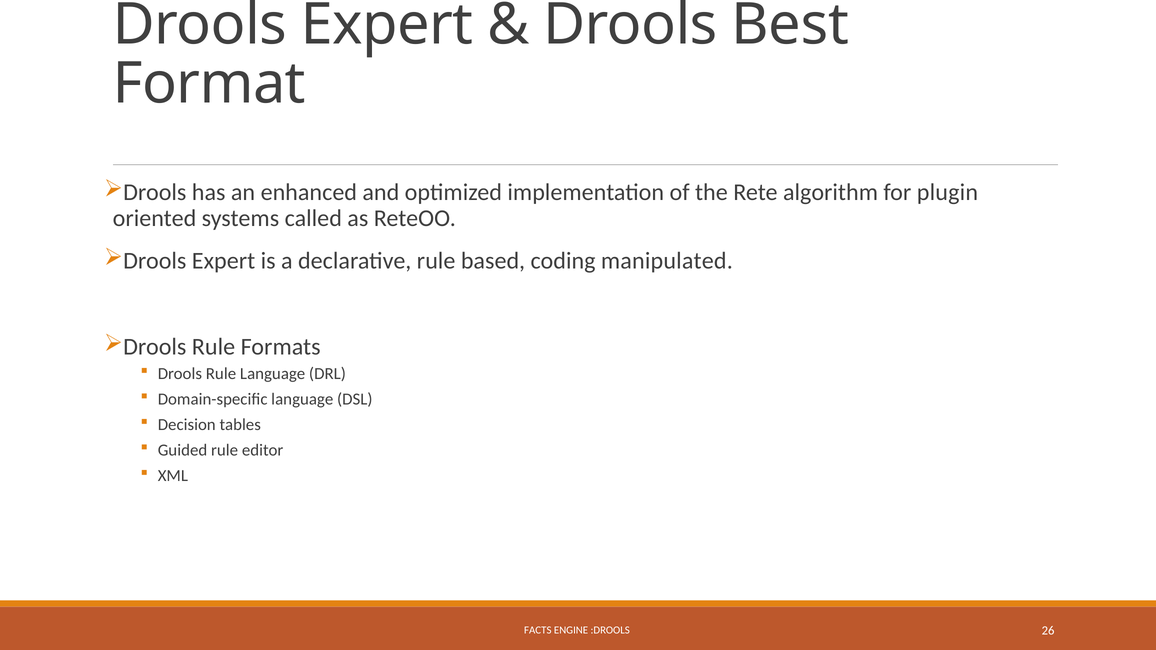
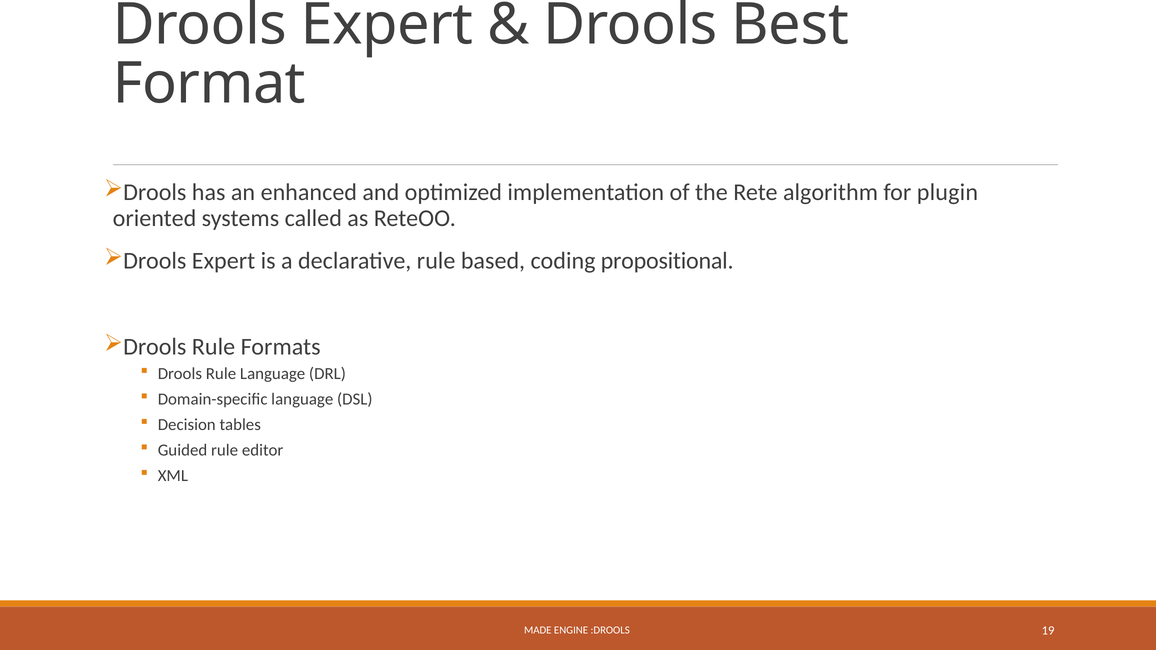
manipulated: manipulated -> propositional
FACTS: FACTS -> MADE
26: 26 -> 19
